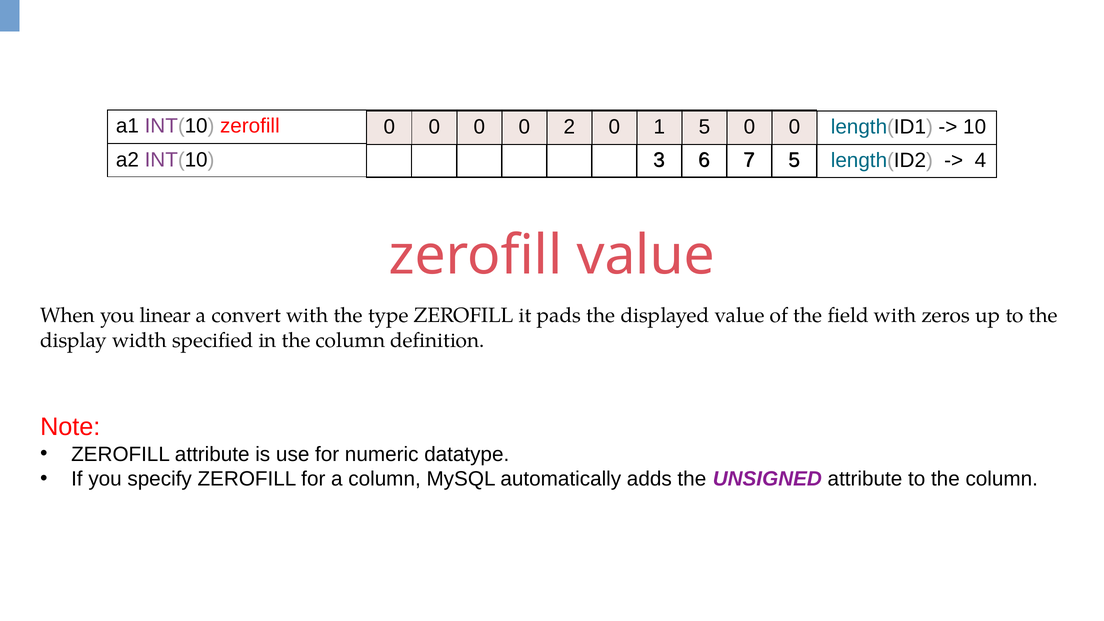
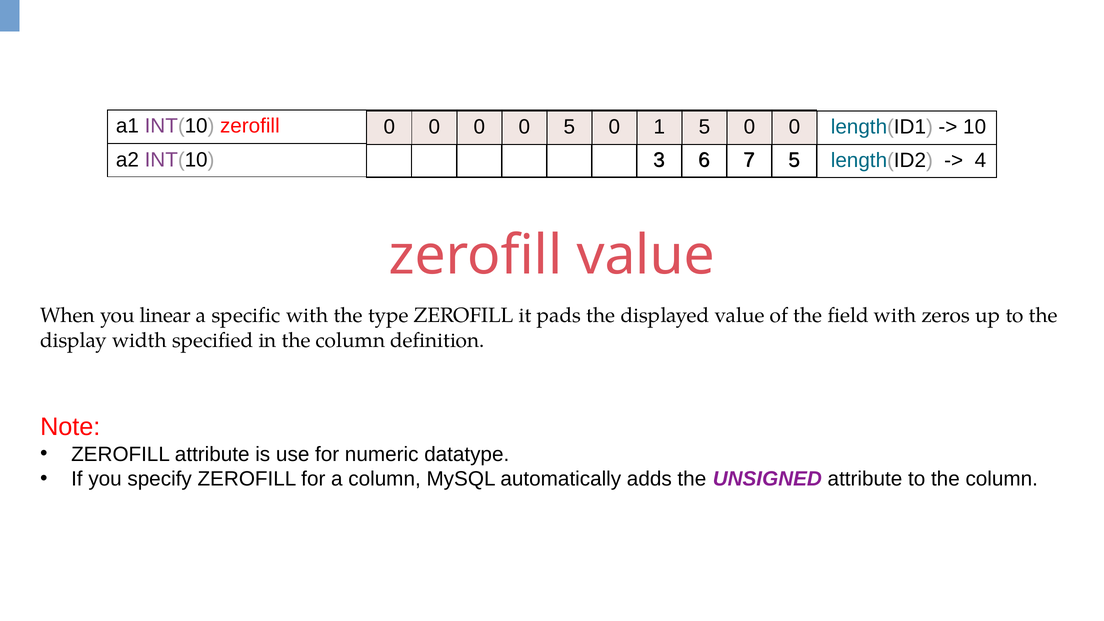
0 2: 2 -> 5
convert: convert -> specific
